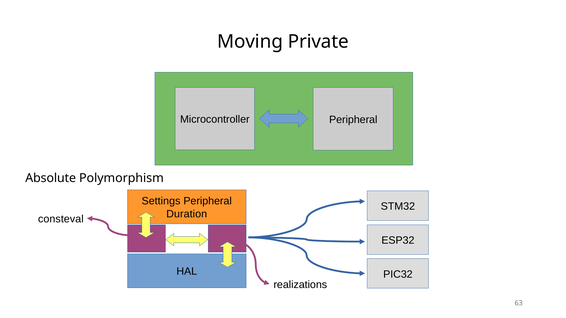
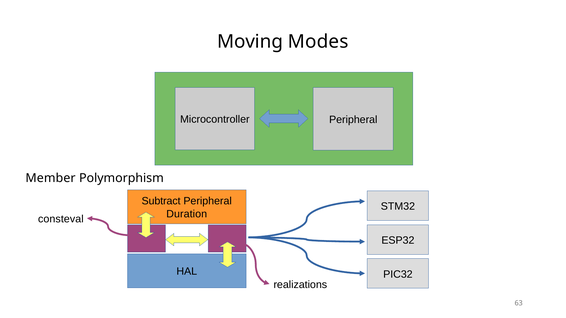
Private: Private -> Modes
Absolute: Absolute -> Member
Settings: Settings -> Subtract
